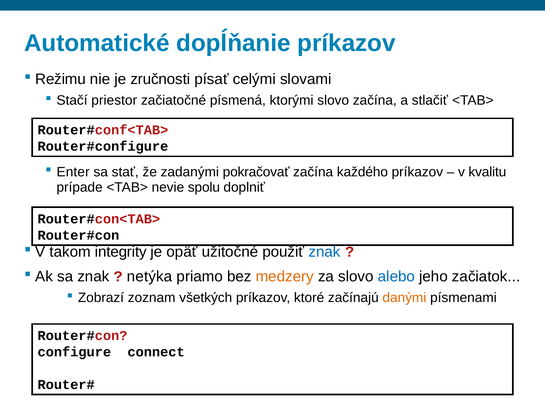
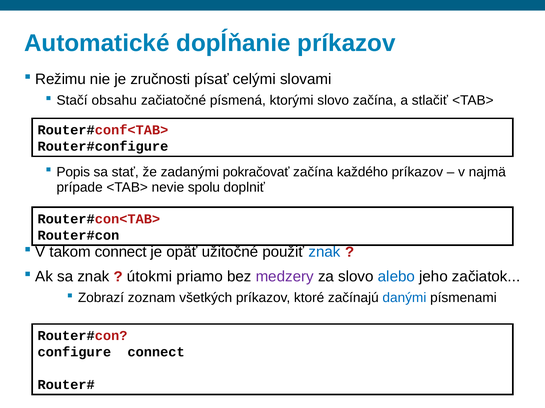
priestor: priestor -> obsahu
Enter: Enter -> Popis
kvalitu: kvalitu -> najmä
takom integrity: integrity -> connect
netýka: netýka -> útokmi
medzery colour: orange -> purple
danými colour: orange -> blue
